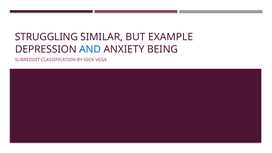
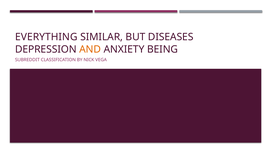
STRUGGLING: STRUGGLING -> EVERYTHING
EXAMPLE: EXAMPLE -> DISEASES
AND colour: blue -> orange
